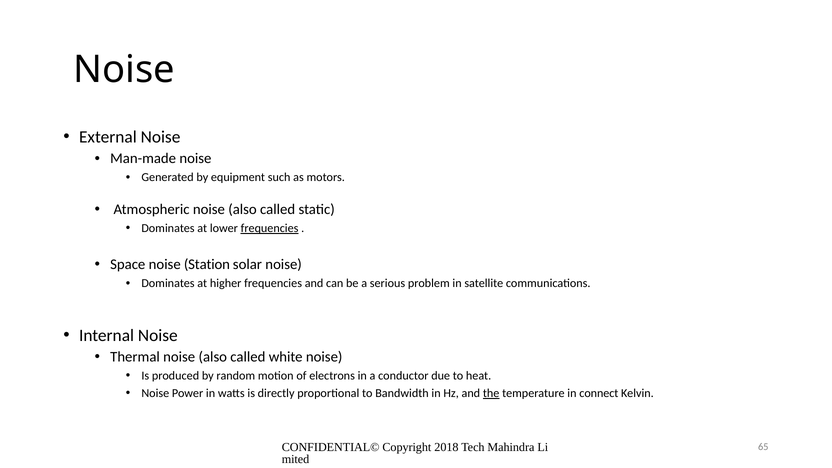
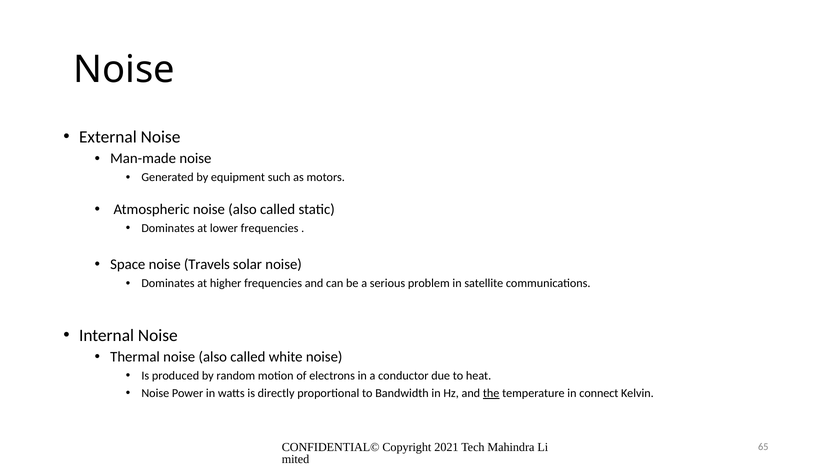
frequencies at (270, 228) underline: present -> none
Station: Station -> Travels
2018: 2018 -> 2021
